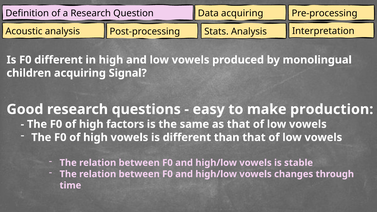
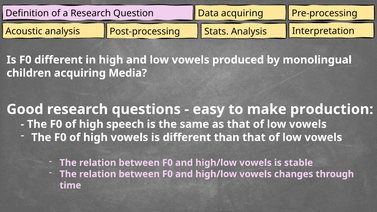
Signal: Signal -> Media
factors: factors -> speech
